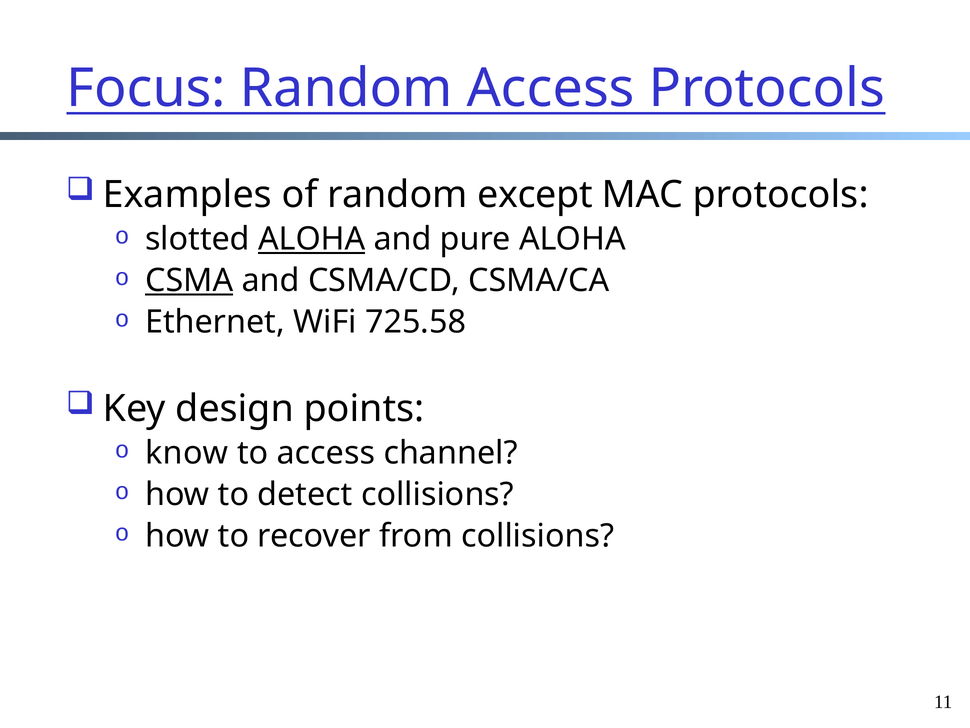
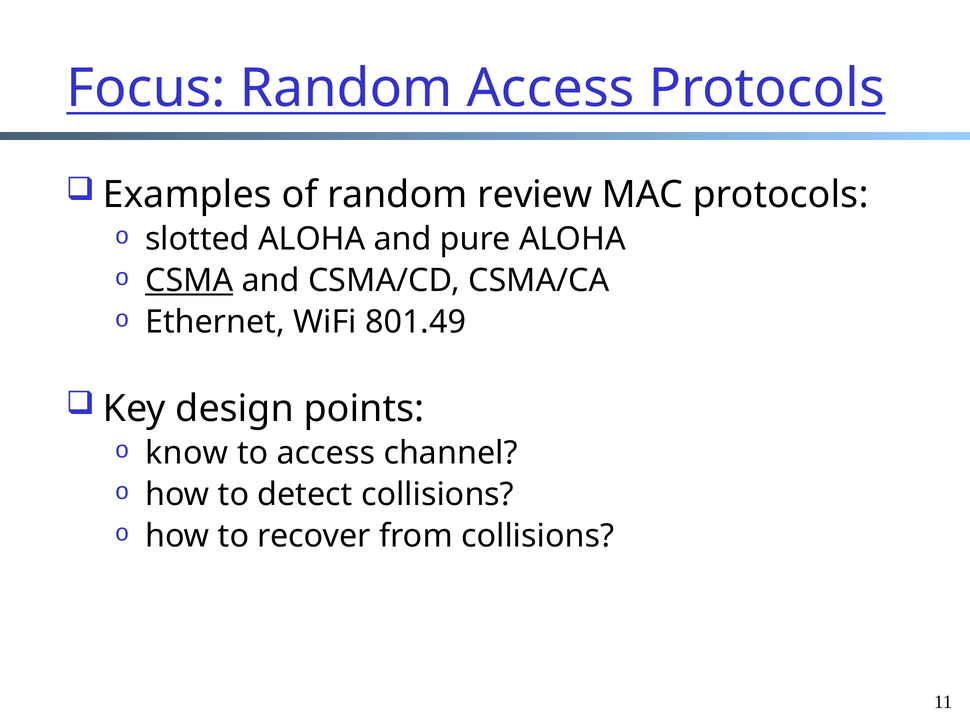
except: except -> review
ALOHA at (312, 239) underline: present -> none
725.58: 725.58 -> 801.49
